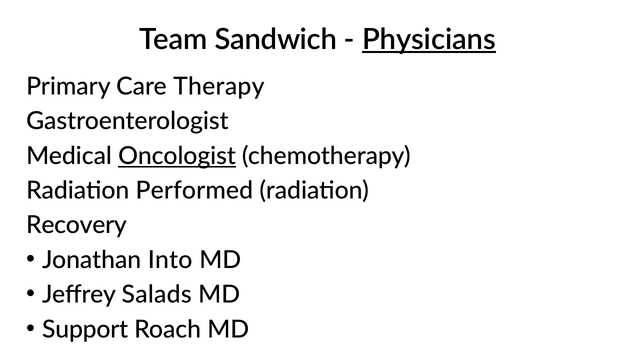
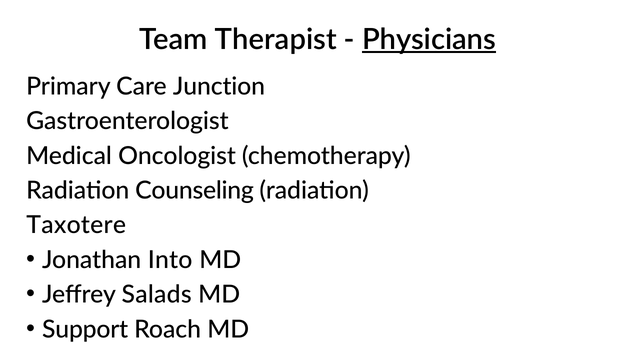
Sandwich: Sandwich -> Therapist
Therapy: Therapy -> Junction
Oncologist underline: present -> none
Performed: Performed -> Counseling
Recovery: Recovery -> Taxotere
